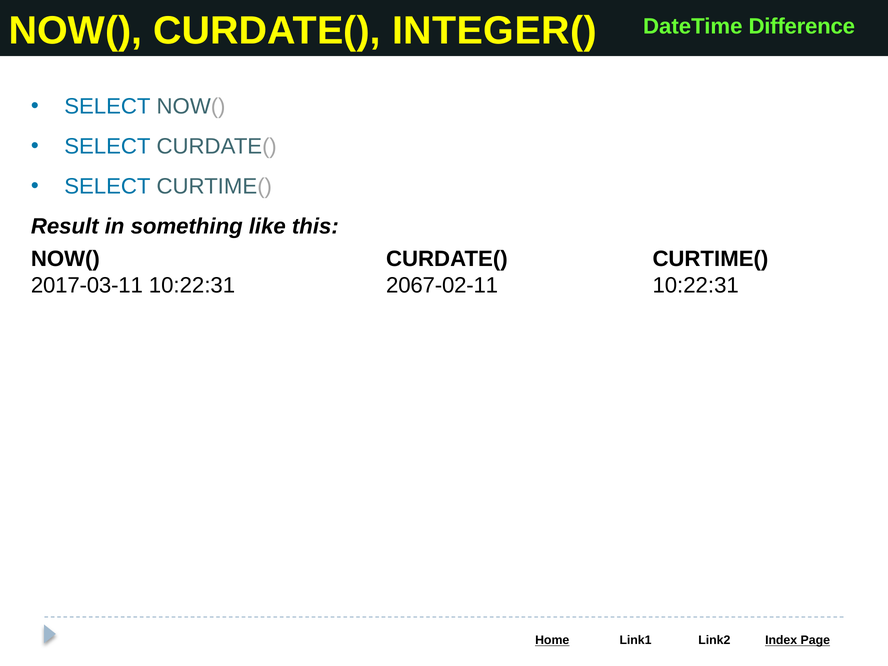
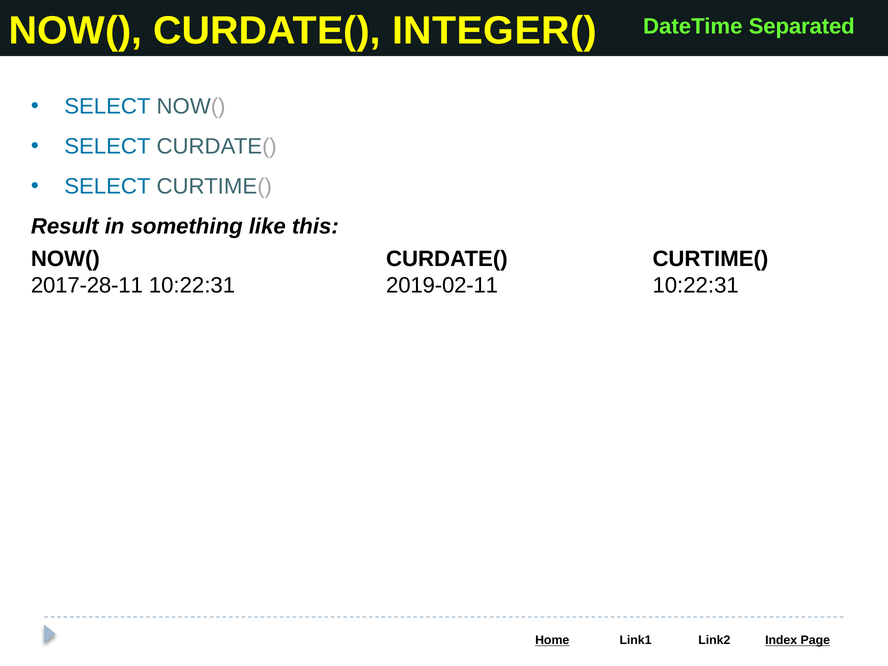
Difference: Difference -> Separated
2017-03-11: 2017-03-11 -> 2017-28-11
2067-02-11: 2067-02-11 -> 2019-02-11
